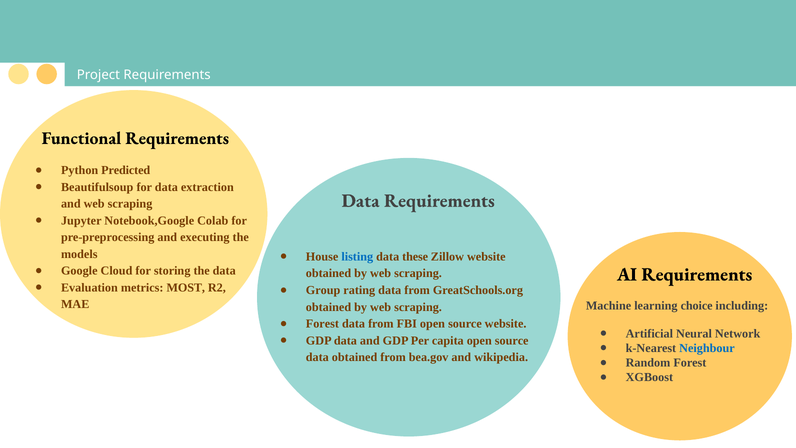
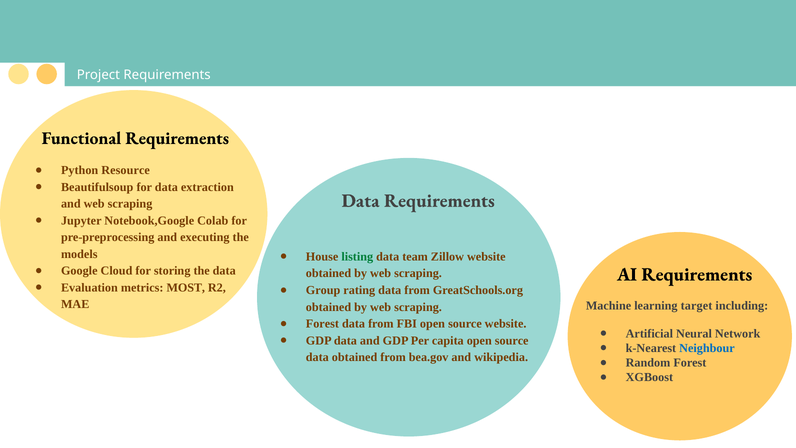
Predicted: Predicted -> Resource
listing colour: blue -> green
these: these -> team
choice: choice -> target
